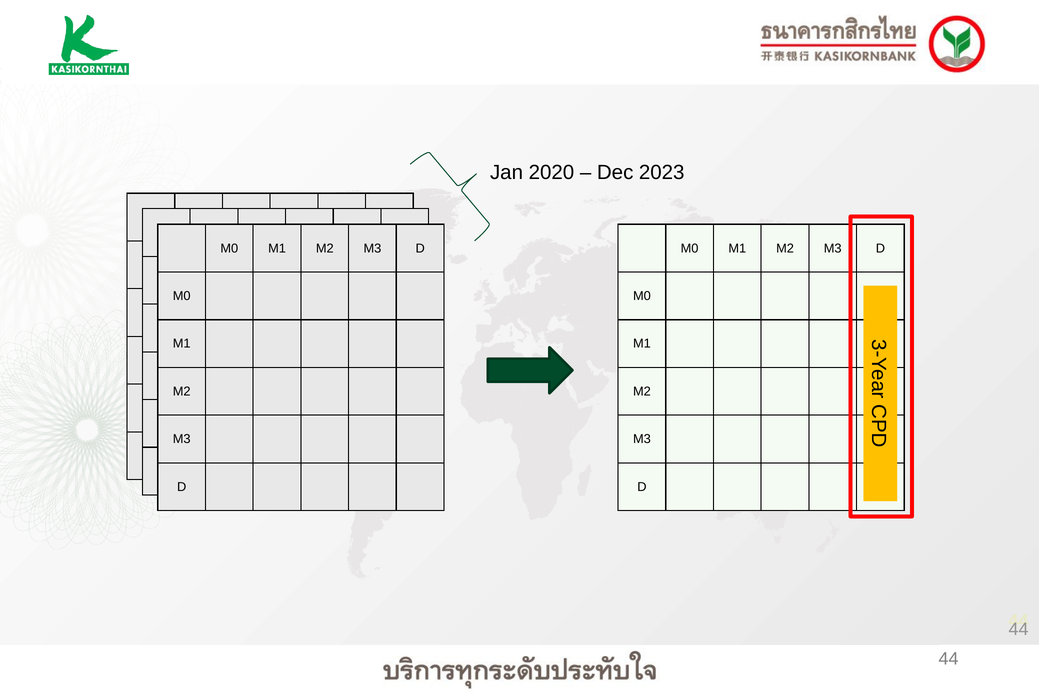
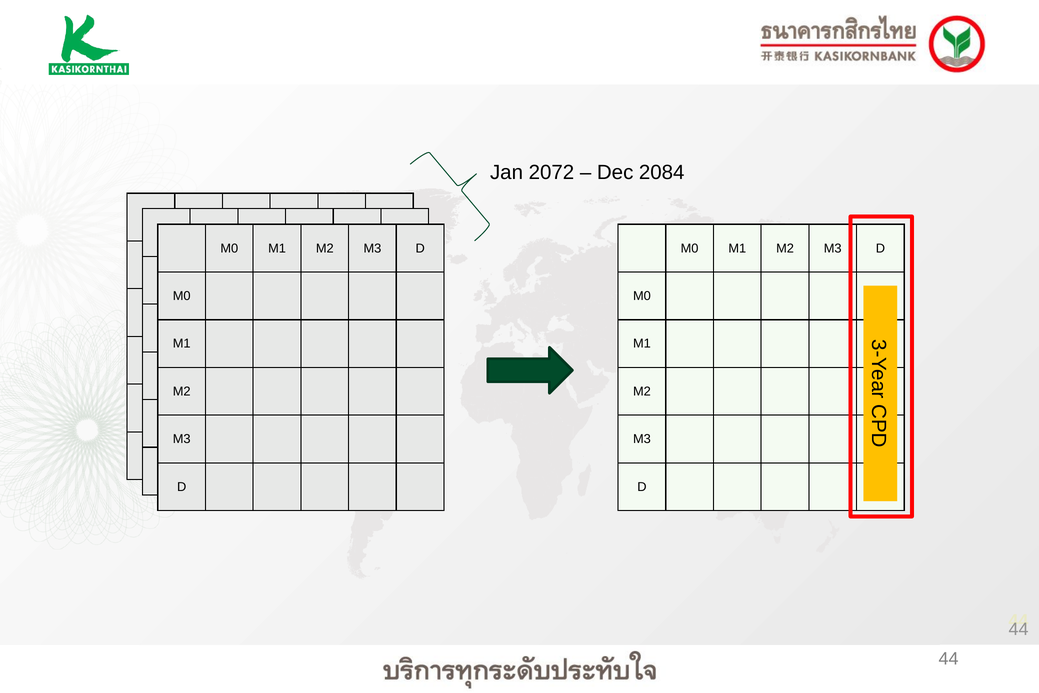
2020: 2020 -> 2072
2023: 2023 -> 2084
